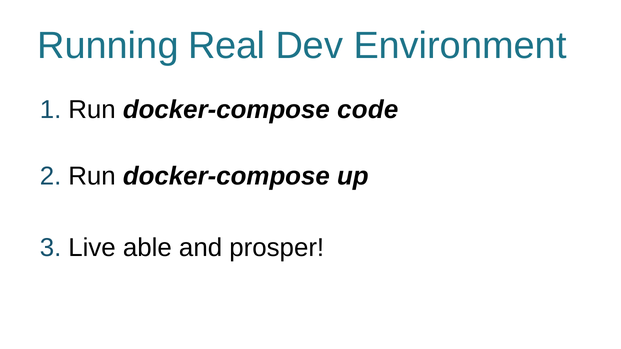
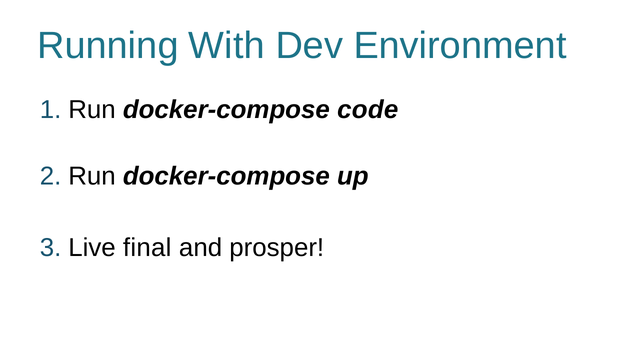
Real: Real -> With
able: able -> final
